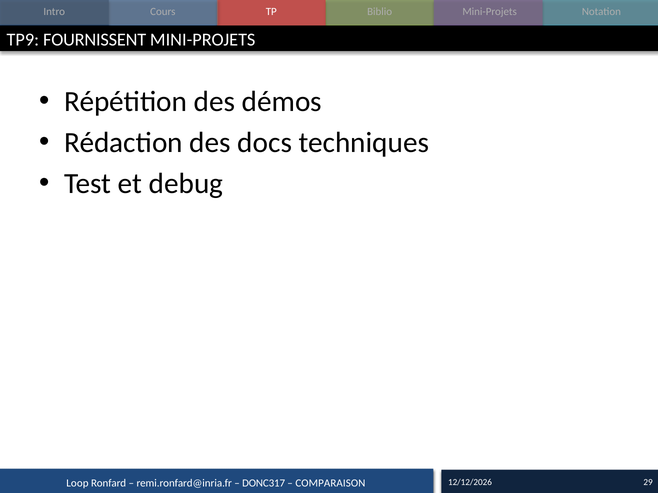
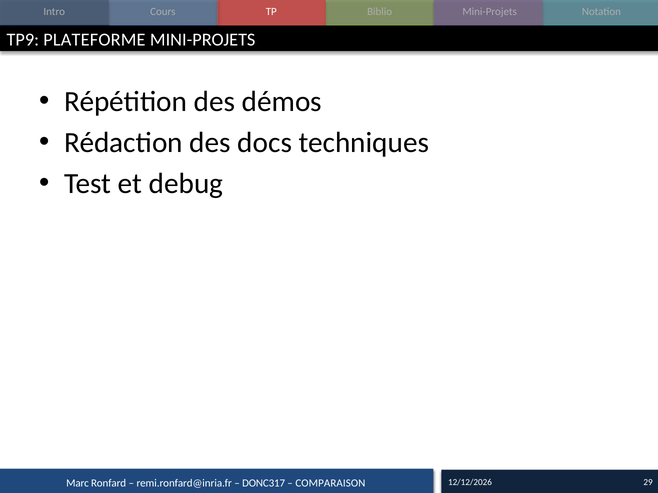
FOURNISSENT: FOURNISSENT -> PLATEFORME
Loop: Loop -> Marc
